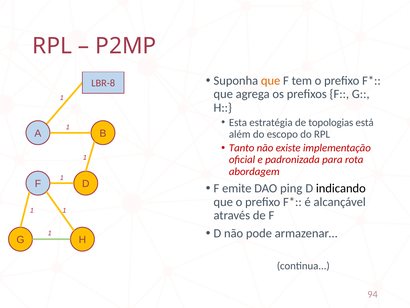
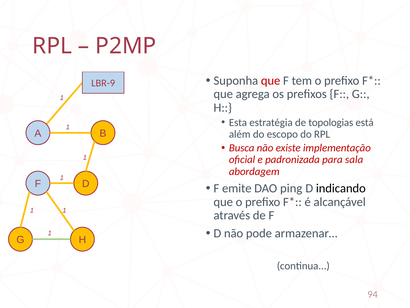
que at (271, 80) colour: orange -> red
LBR-8: LBR-8 -> LBR-9
Tanto: Tanto -> Busca
rota: rota -> sala
